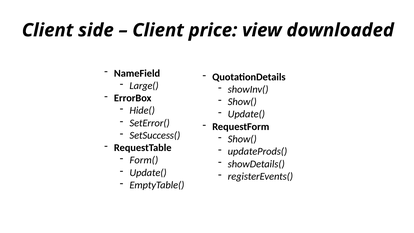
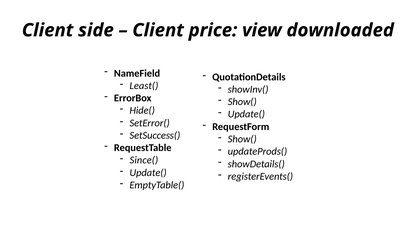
Large(: Large( -> Least(
Form(: Form( -> Since(
